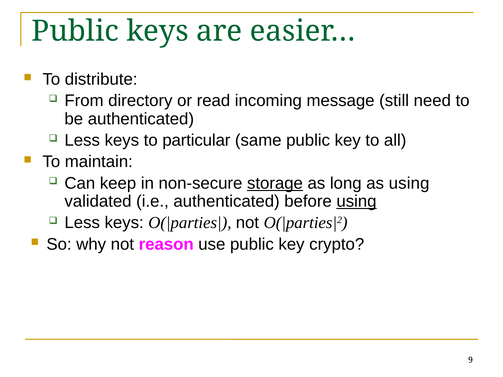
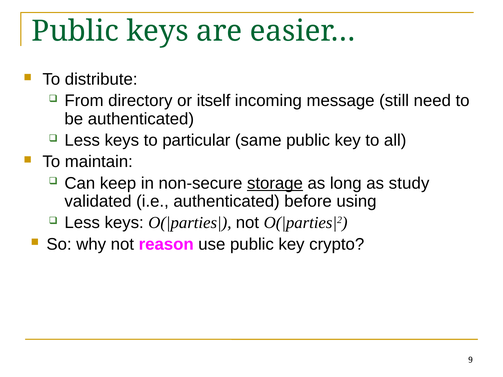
read: read -> itself
as using: using -> study
using at (356, 201) underline: present -> none
